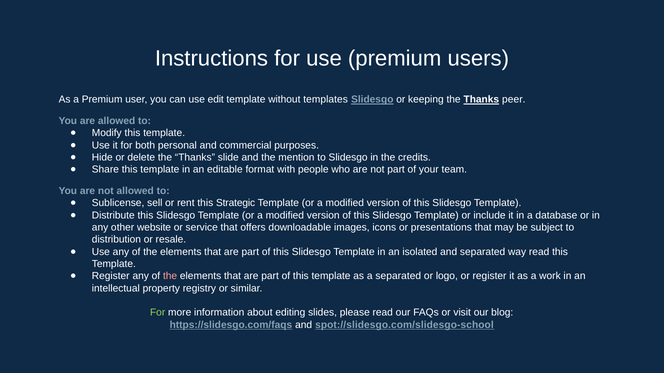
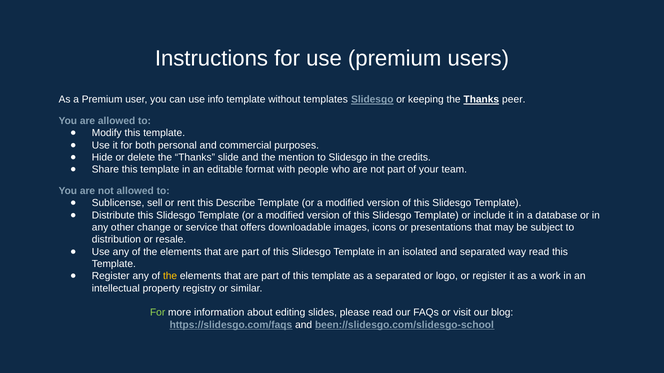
edit: edit -> info
Strategic: Strategic -> Describe
website: website -> change
the at (170, 277) colour: pink -> yellow
spot://slidesgo.com/slidesgo-school: spot://slidesgo.com/slidesgo-school -> been://slidesgo.com/slidesgo-school
